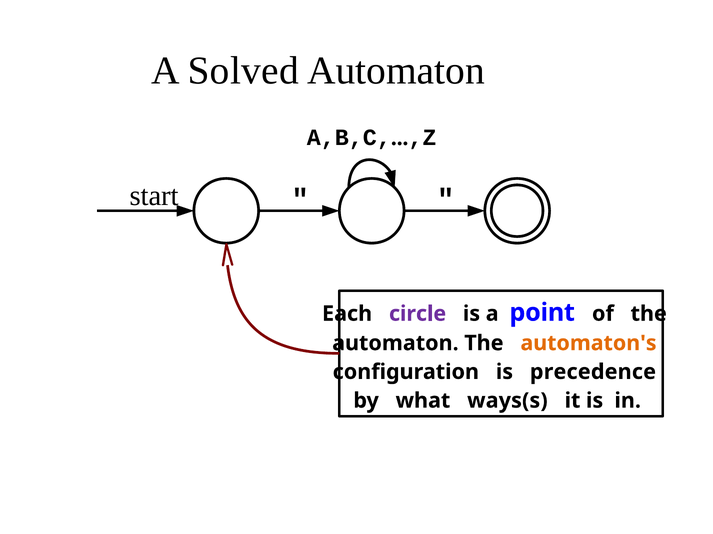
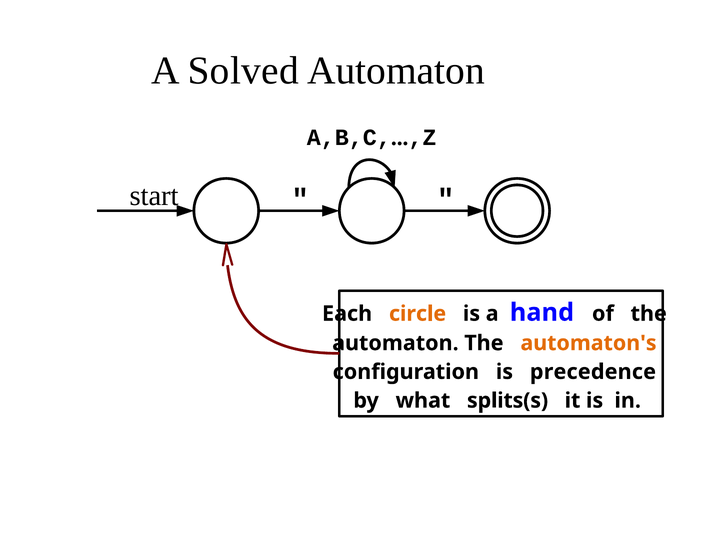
circle colour: purple -> orange
point: point -> hand
ways(s: ways(s -> splits(s
